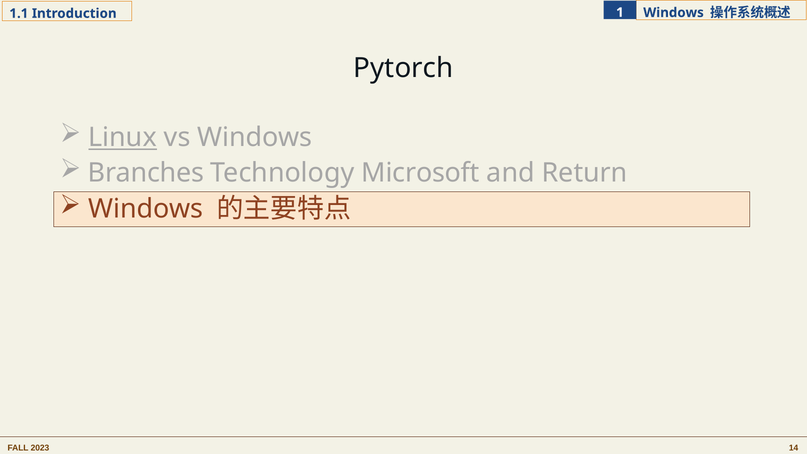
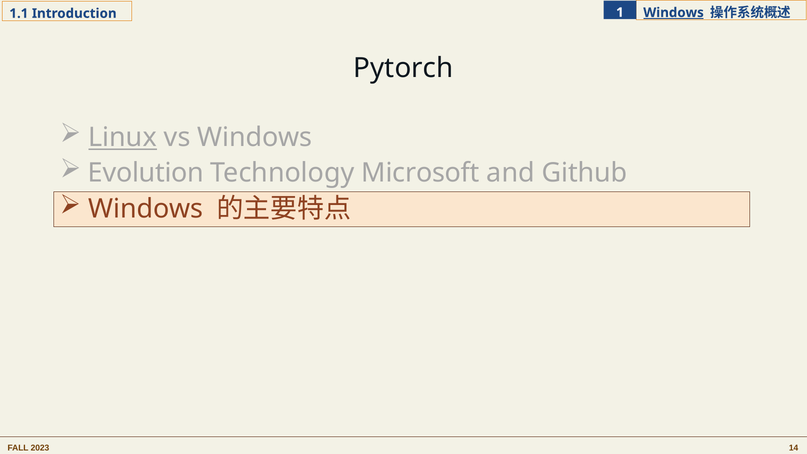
Windows at (674, 13) underline: none -> present
Branches: Branches -> Evolution
Return: Return -> Github
